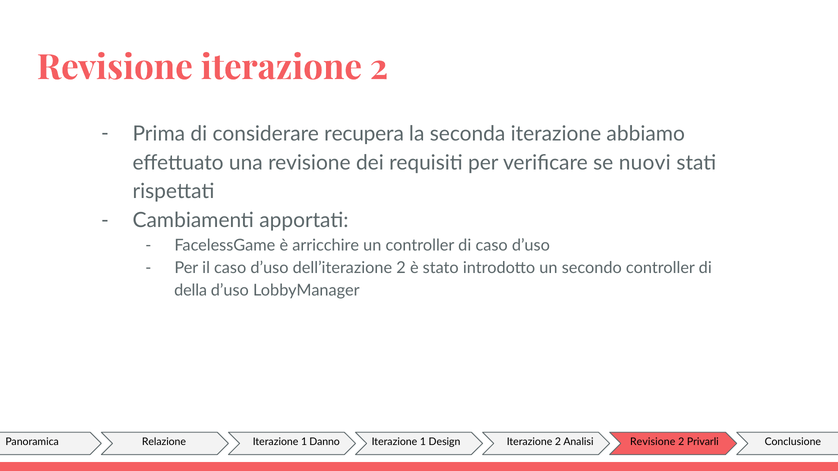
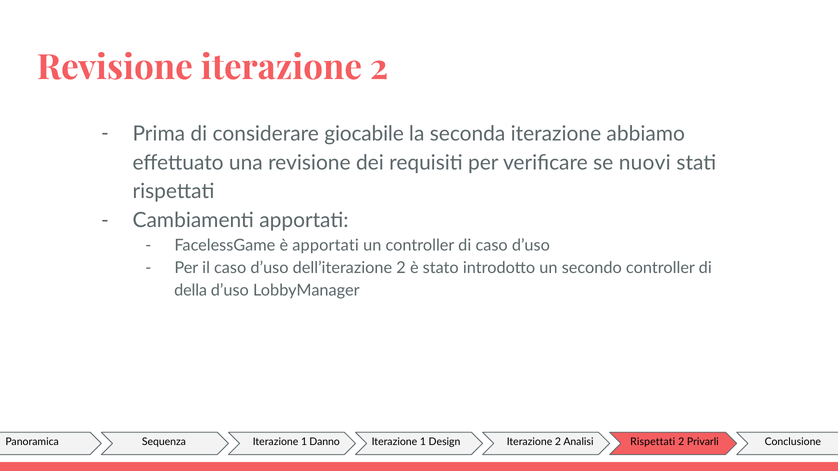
recupera: recupera -> giocabile
è arricchire: arricchire -> apportati
Relazione: Relazione -> Sequenza
Analisi Revisione: Revisione -> Rispettati
